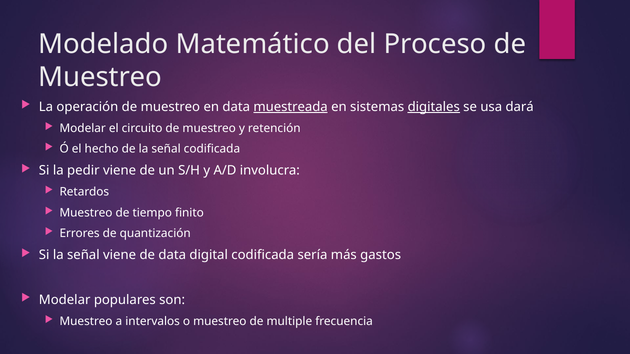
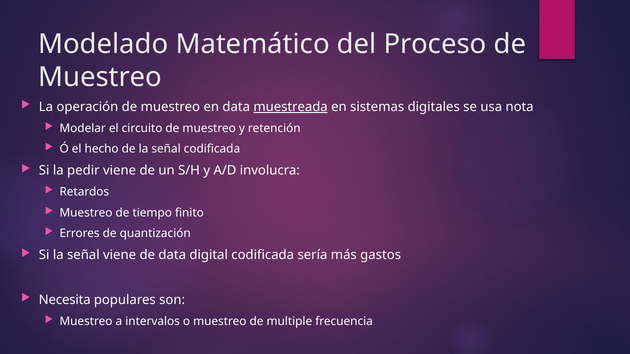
digitales underline: present -> none
dará: dará -> nota
Modelar at (65, 300): Modelar -> Necesita
